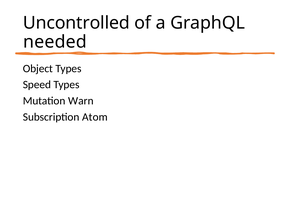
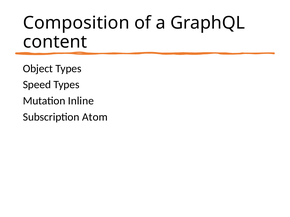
Uncontrolled: Uncontrolled -> Composition
needed: needed -> content
Warn: Warn -> Inline
